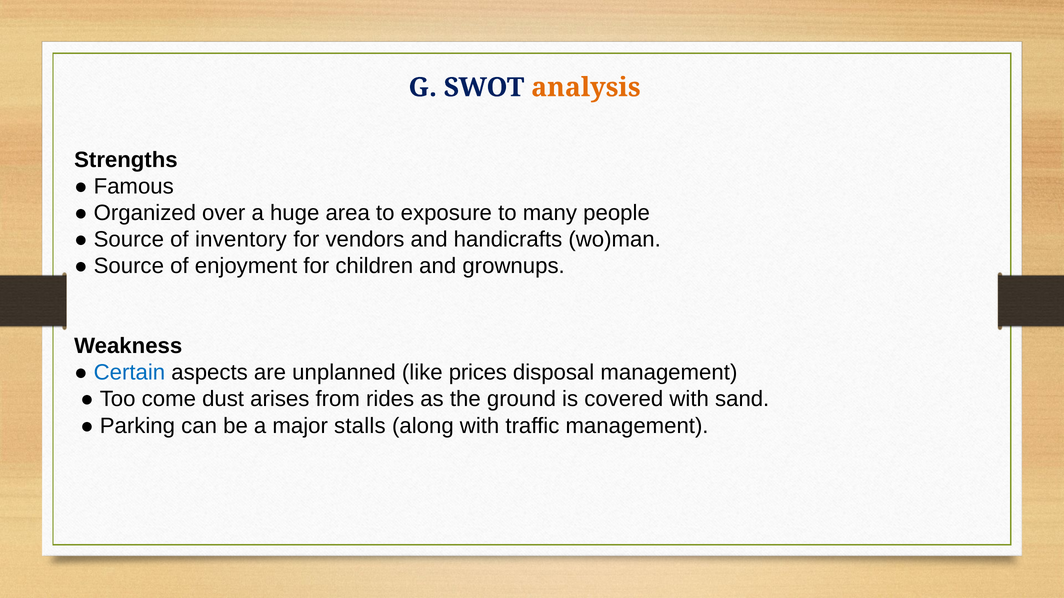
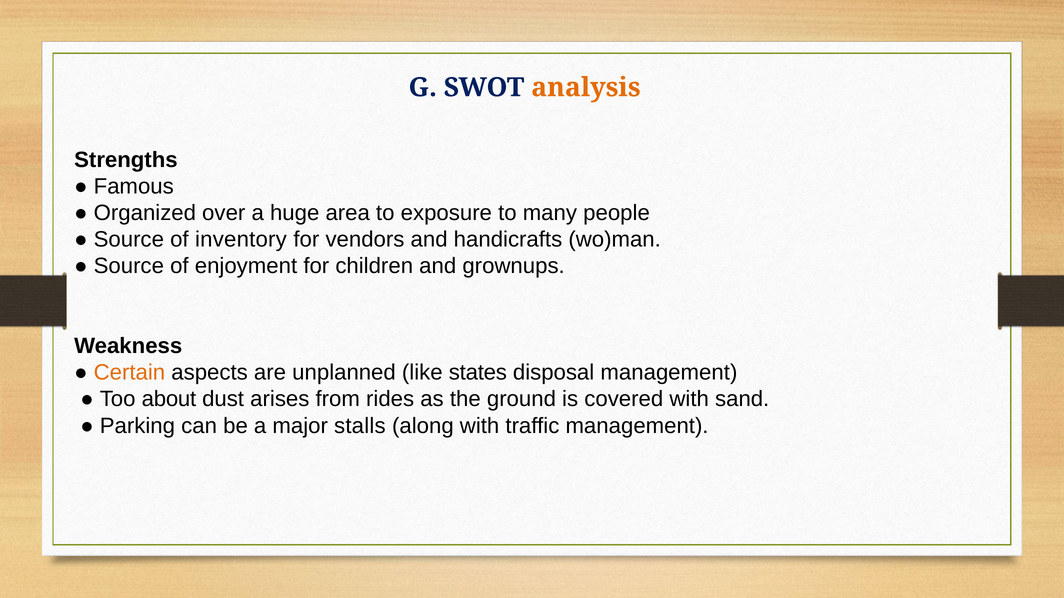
Certain colour: blue -> orange
prices: prices -> states
come: come -> about
